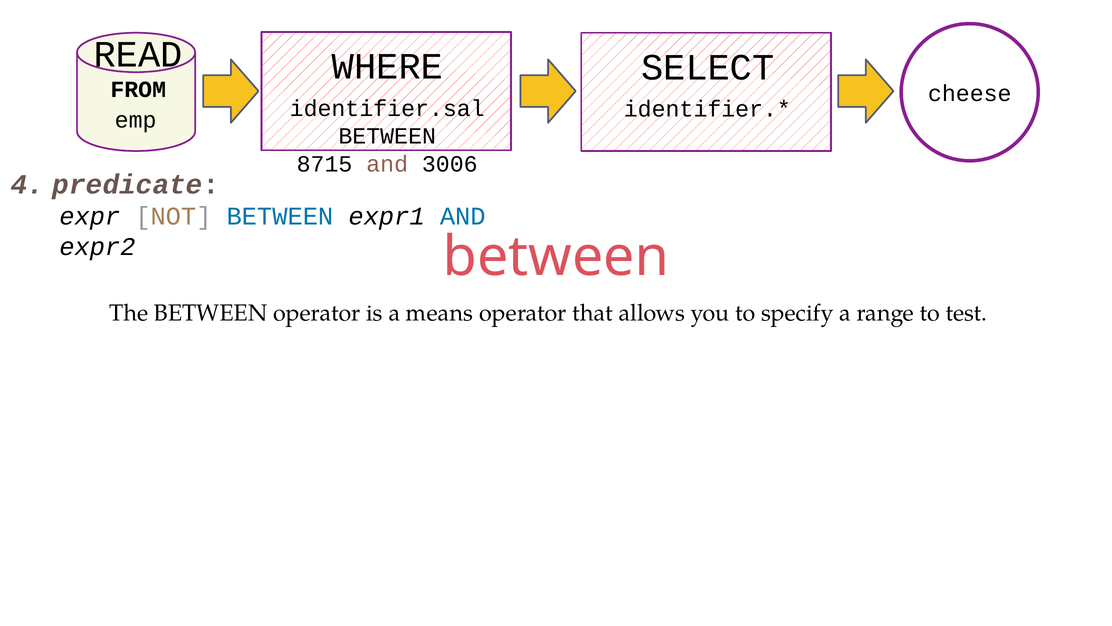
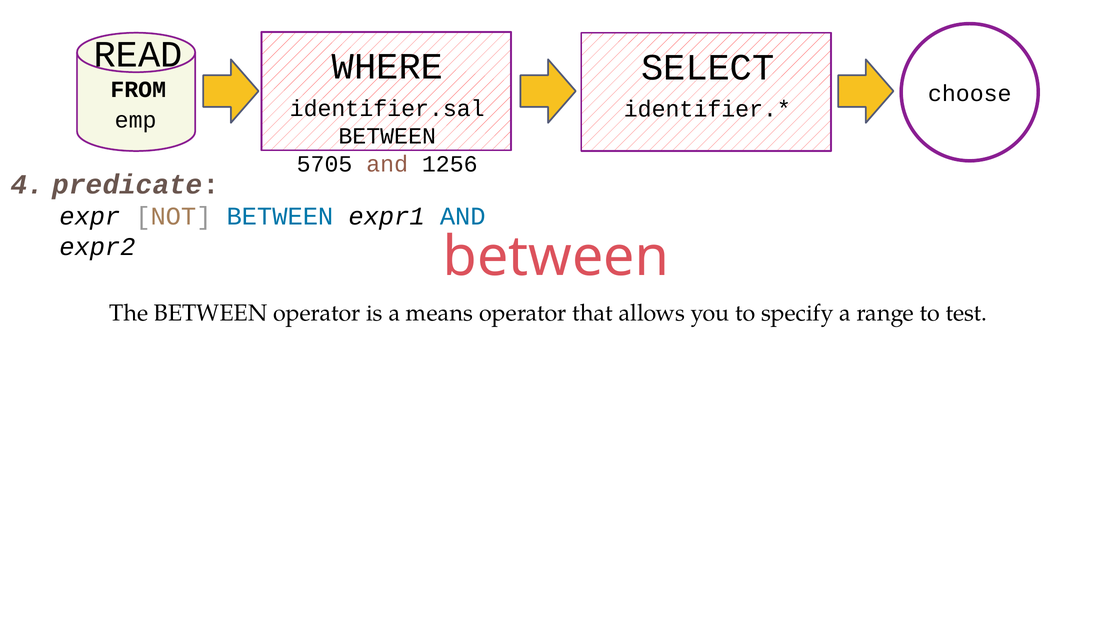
cheese: cheese -> choose
8715: 8715 -> 5705
3006: 3006 -> 1256
